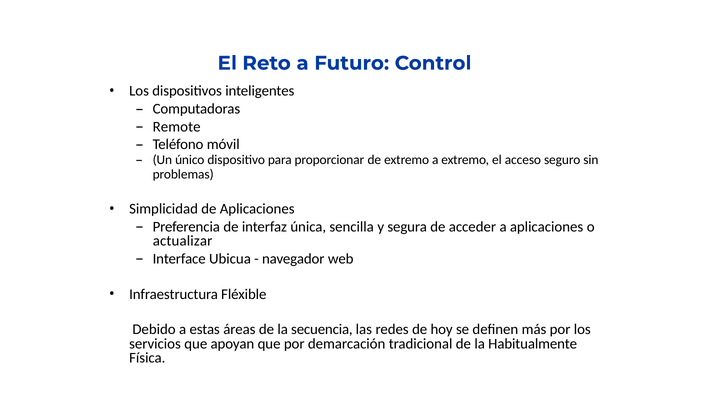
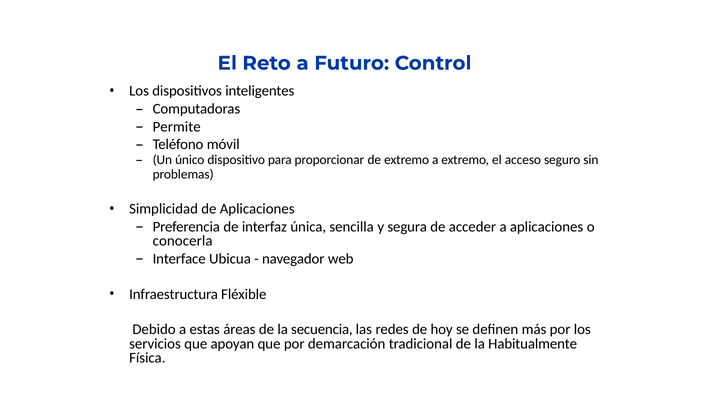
Remote: Remote -> Permite
actualizar: actualizar -> conocerla
